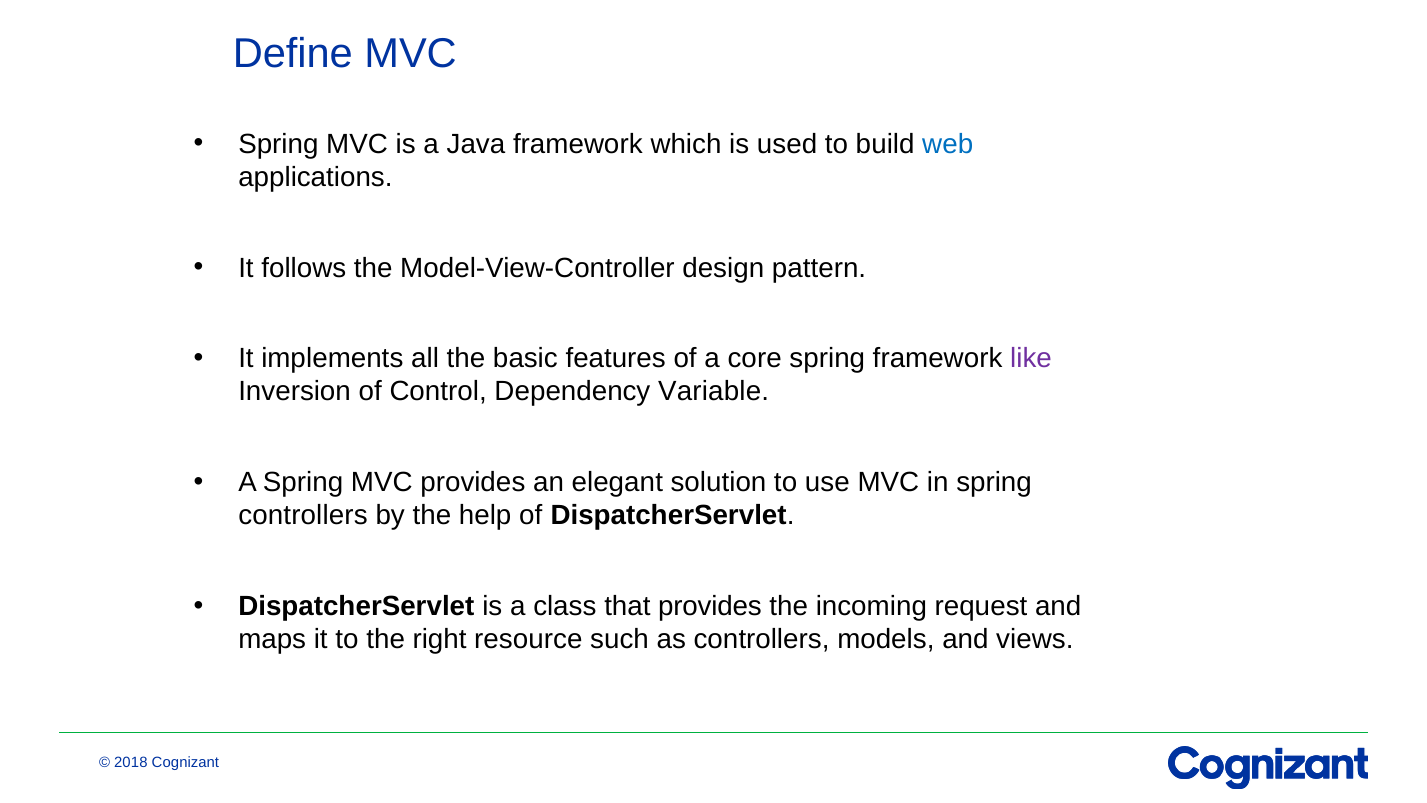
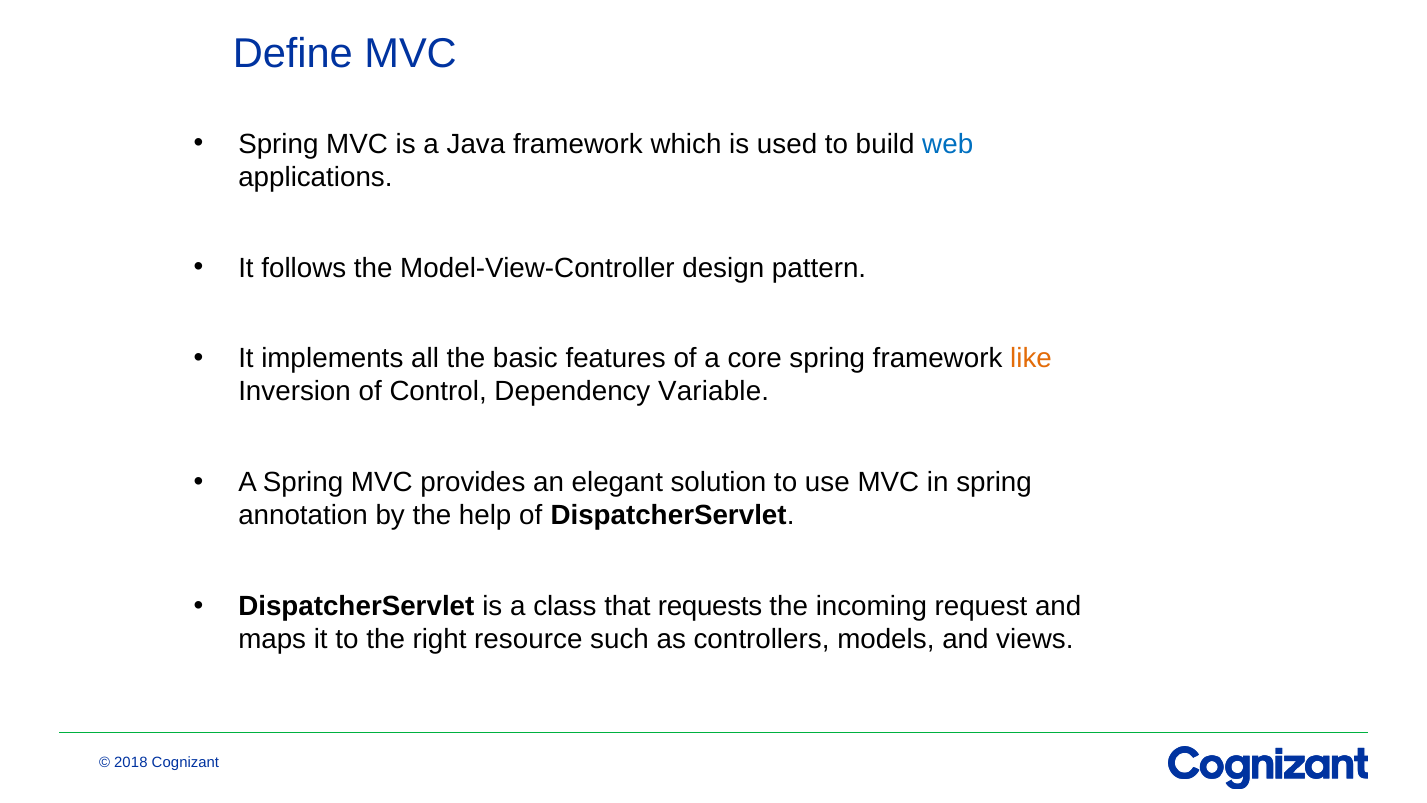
like colour: purple -> orange
controllers at (303, 516): controllers -> annotation
that provides: provides -> requests
